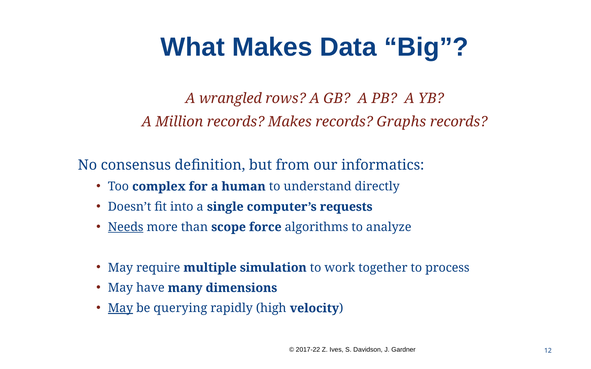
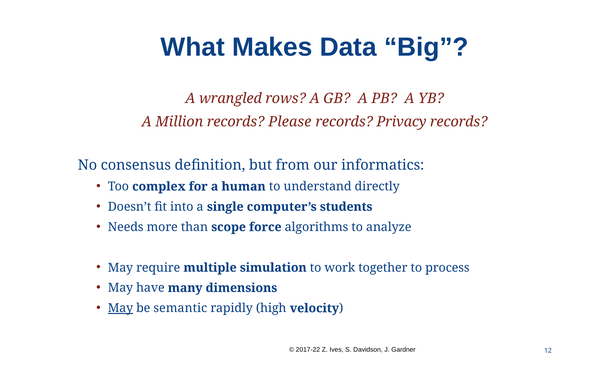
records Makes: Makes -> Please
Graphs: Graphs -> Privacy
requests: requests -> students
Needs underline: present -> none
querying: querying -> semantic
